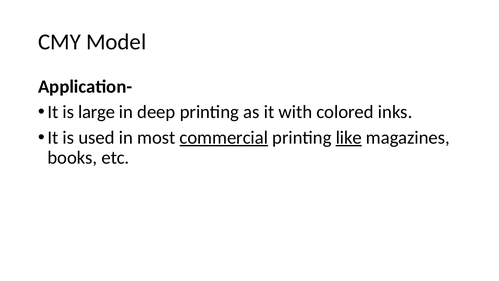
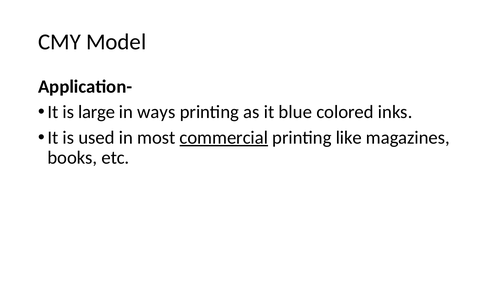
deep: deep -> ways
with: with -> blue
like underline: present -> none
